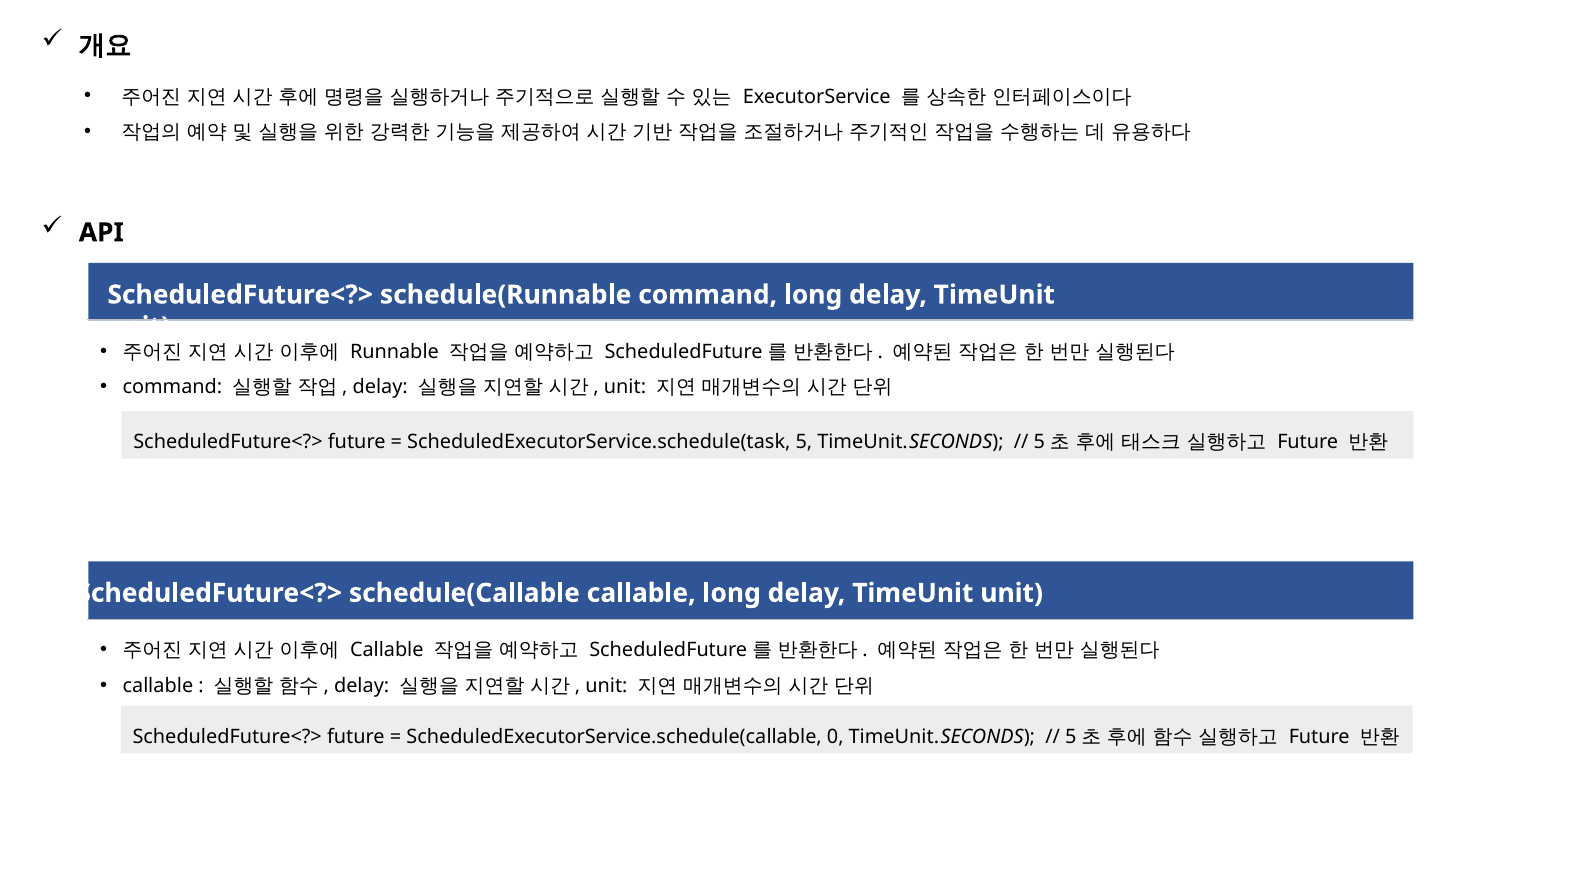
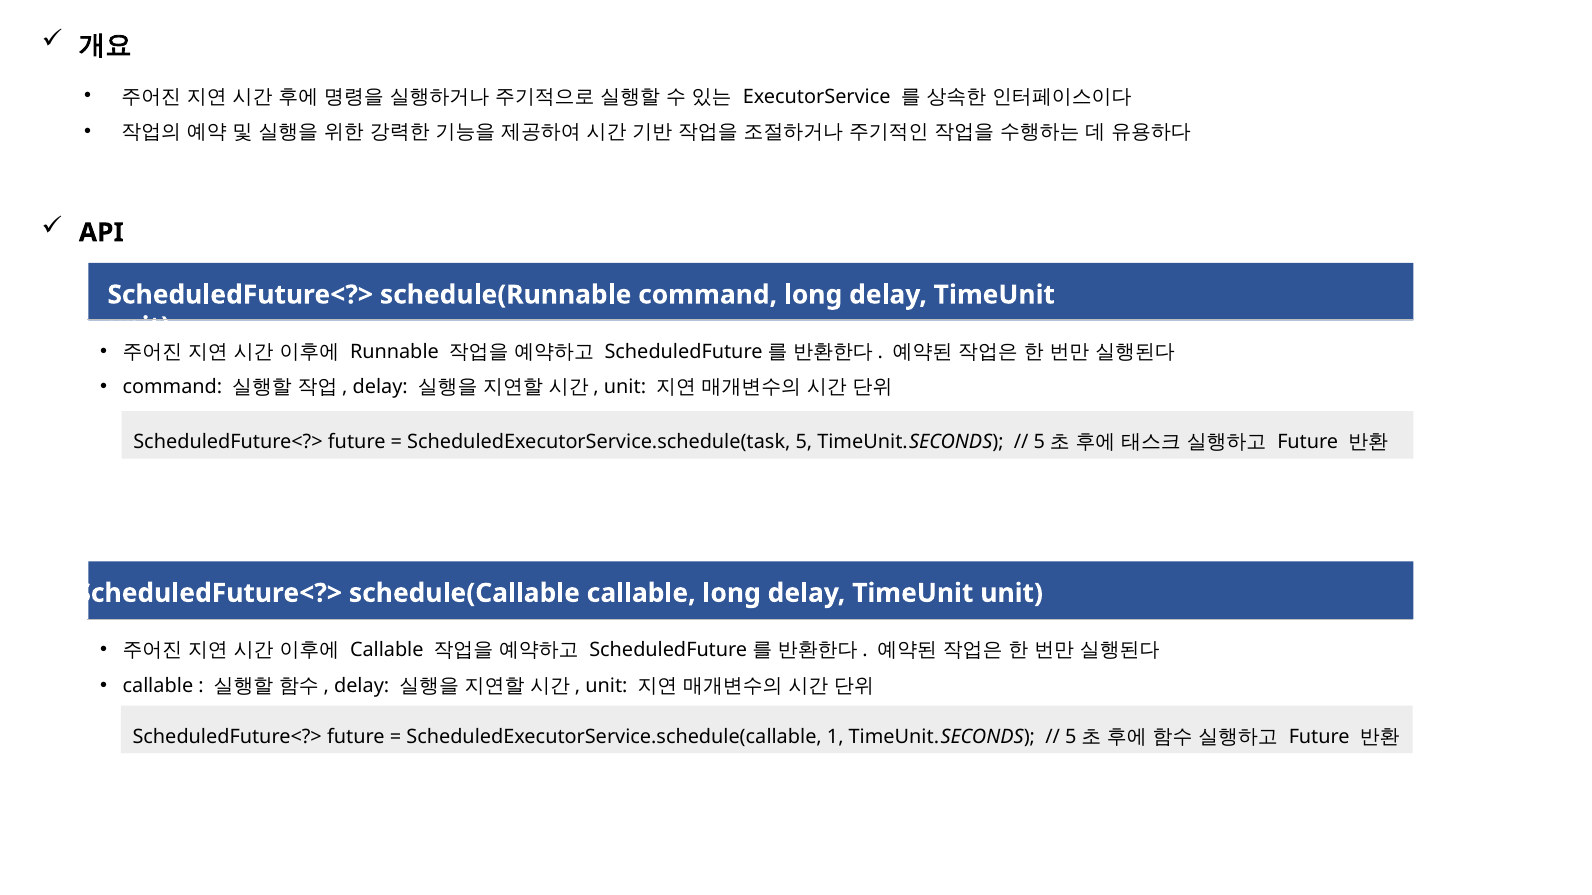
0: 0 -> 1
